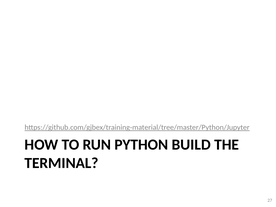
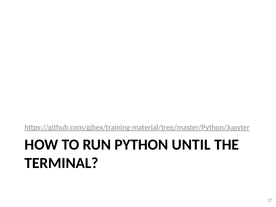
BUILD: BUILD -> UNTIL
